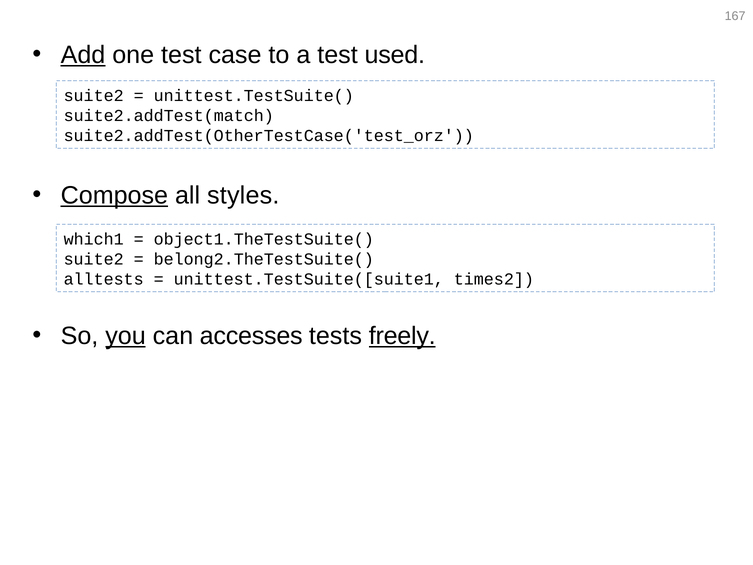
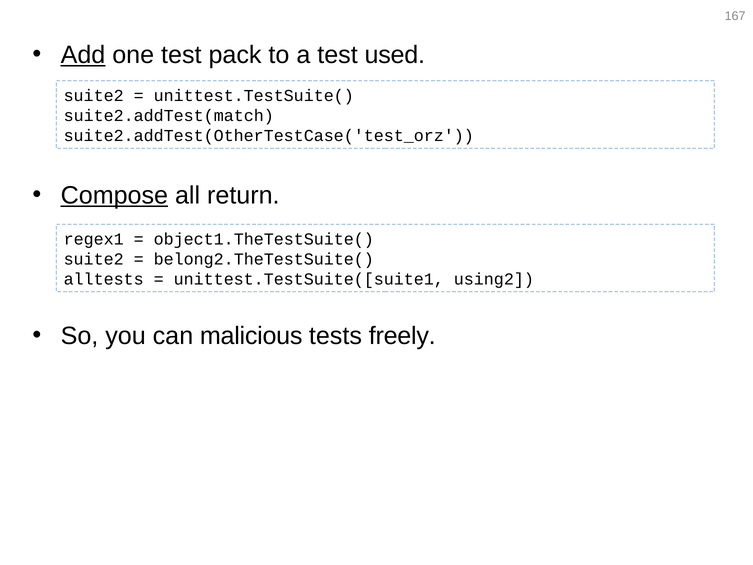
case: case -> pack
styles: styles -> return
which1: which1 -> regex1
times2: times2 -> using2
you underline: present -> none
accesses: accesses -> malicious
freely underline: present -> none
